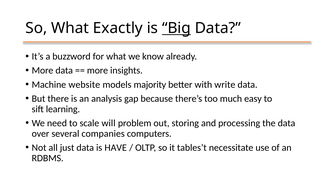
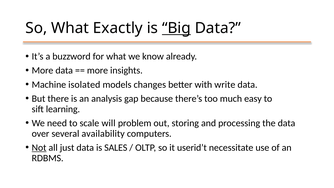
website: website -> isolated
majority: majority -> changes
companies: companies -> availability
Not underline: none -> present
HAVE: HAVE -> SALES
tables’t: tables’t -> userid’t
